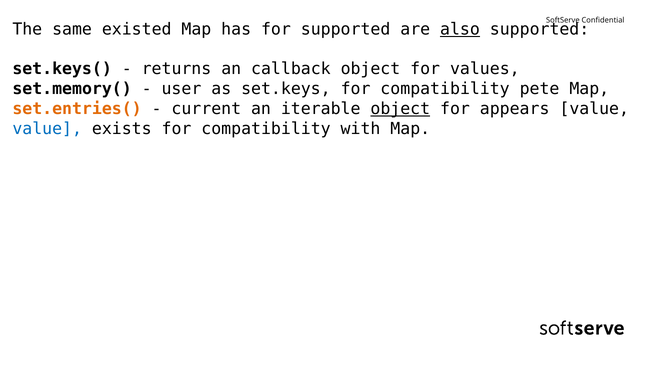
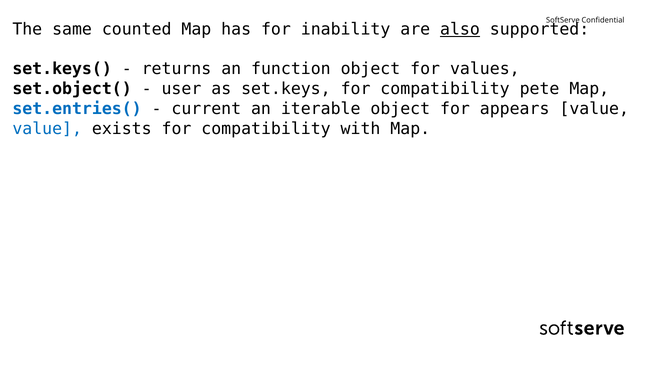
existed: existed -> counted
for supported: supported -> inability
callback: callback -> function
set.memory(: set.memory( -> set.object(
set.entries( colour: orange -> blue
object at (400, 109) underline: present -> none
